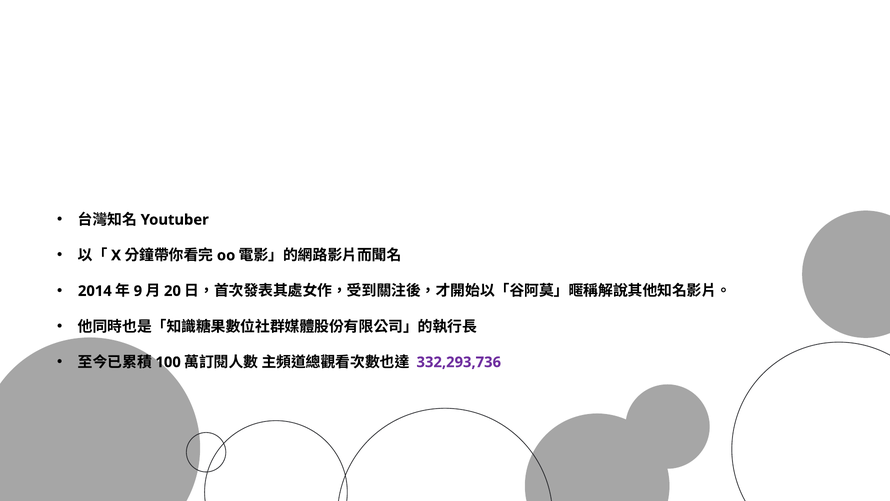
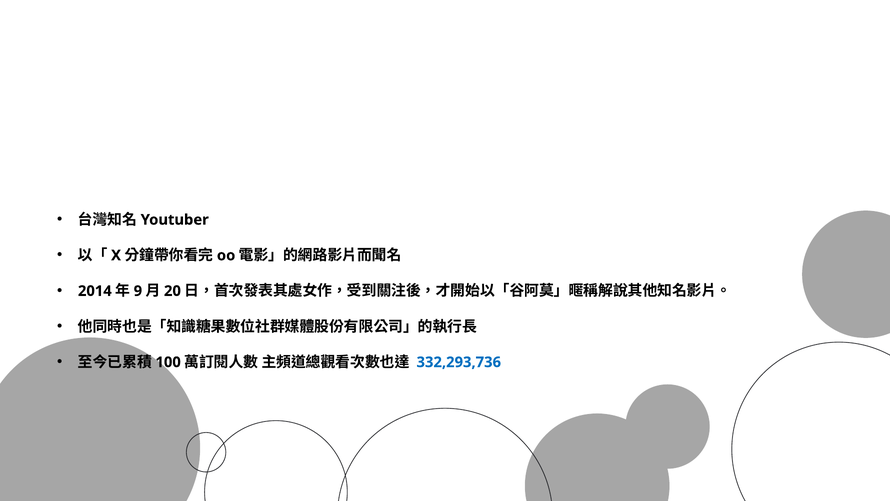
332,293,736 colour: purple -> blue
